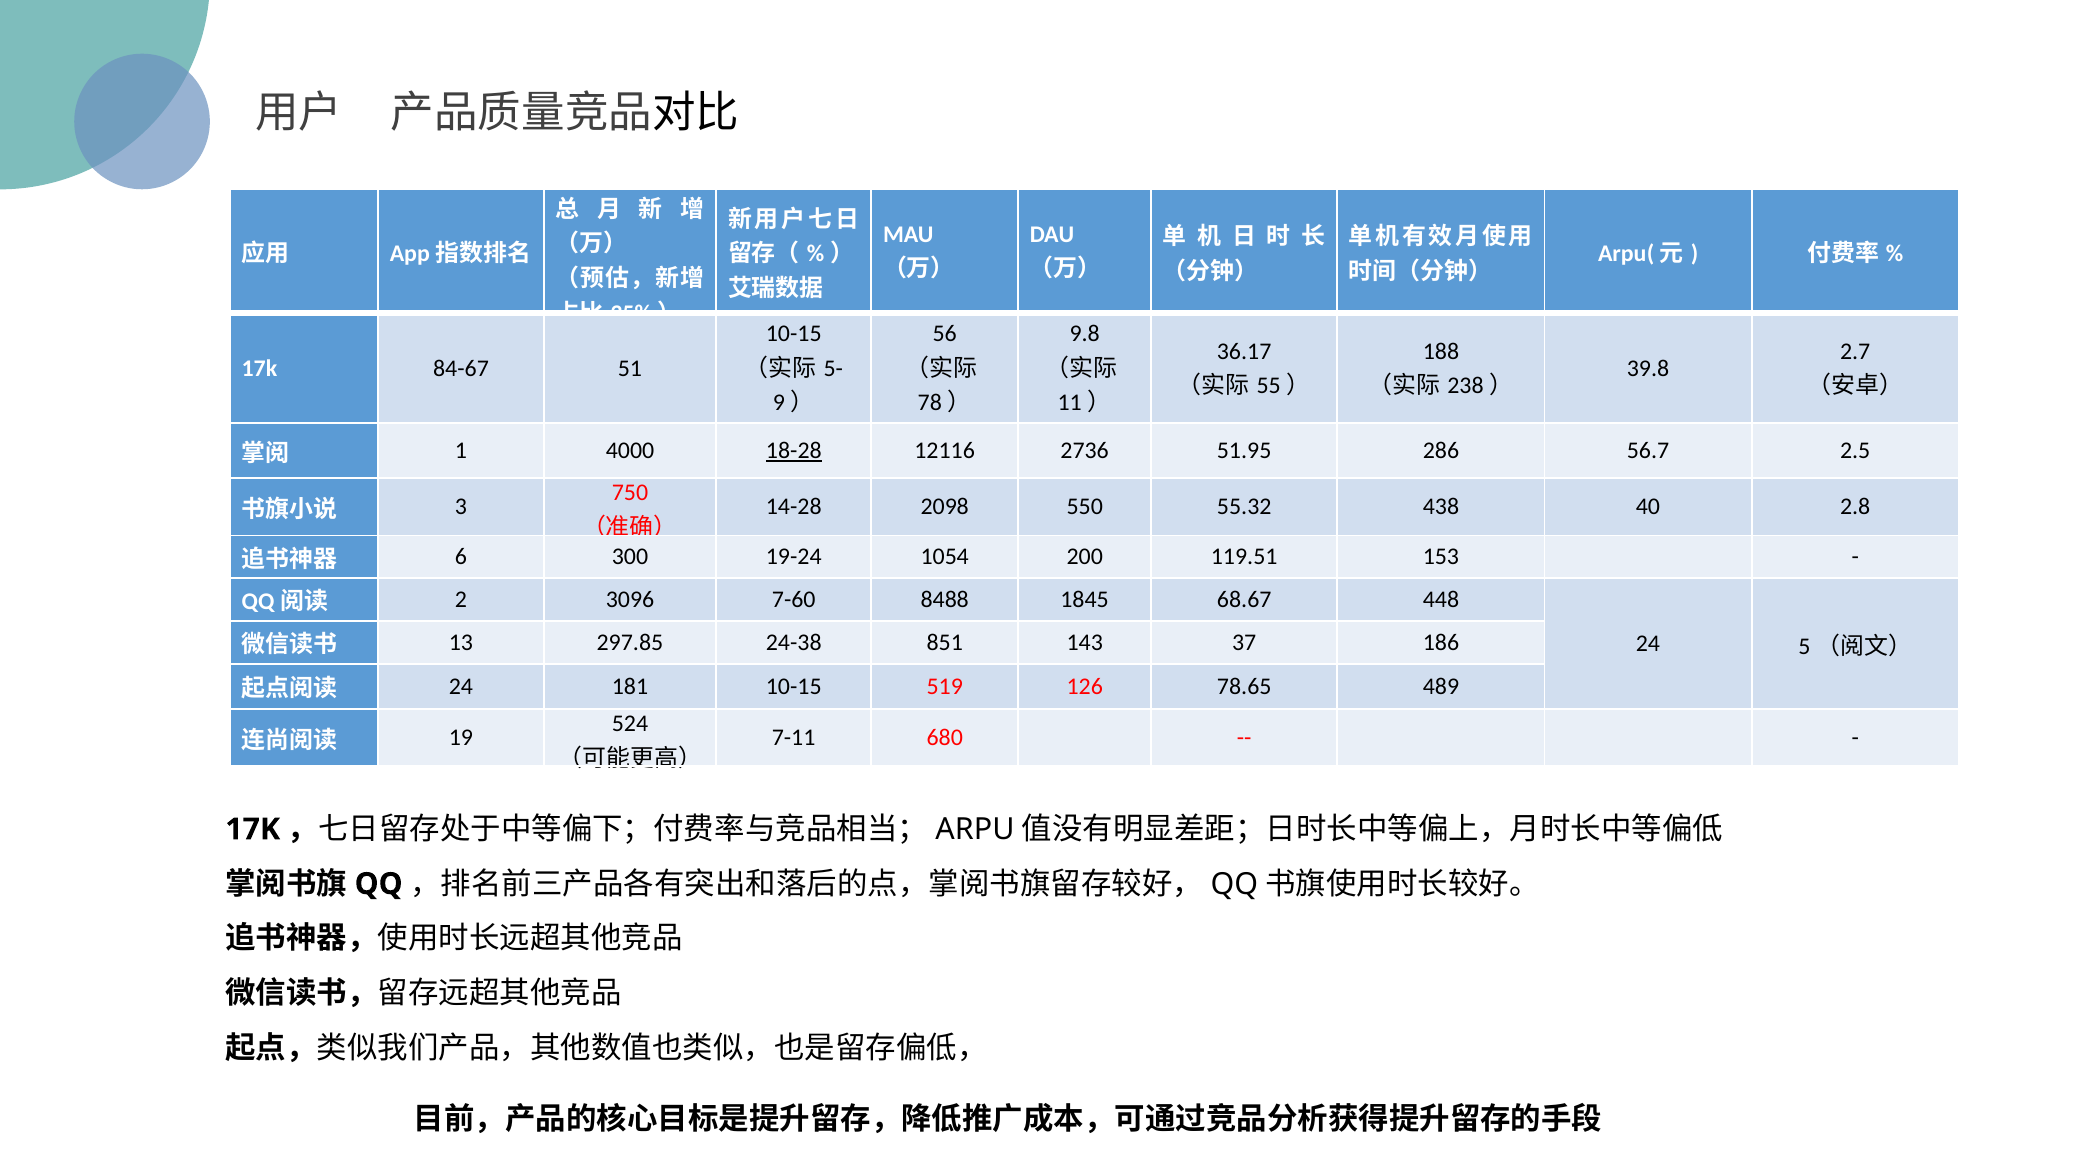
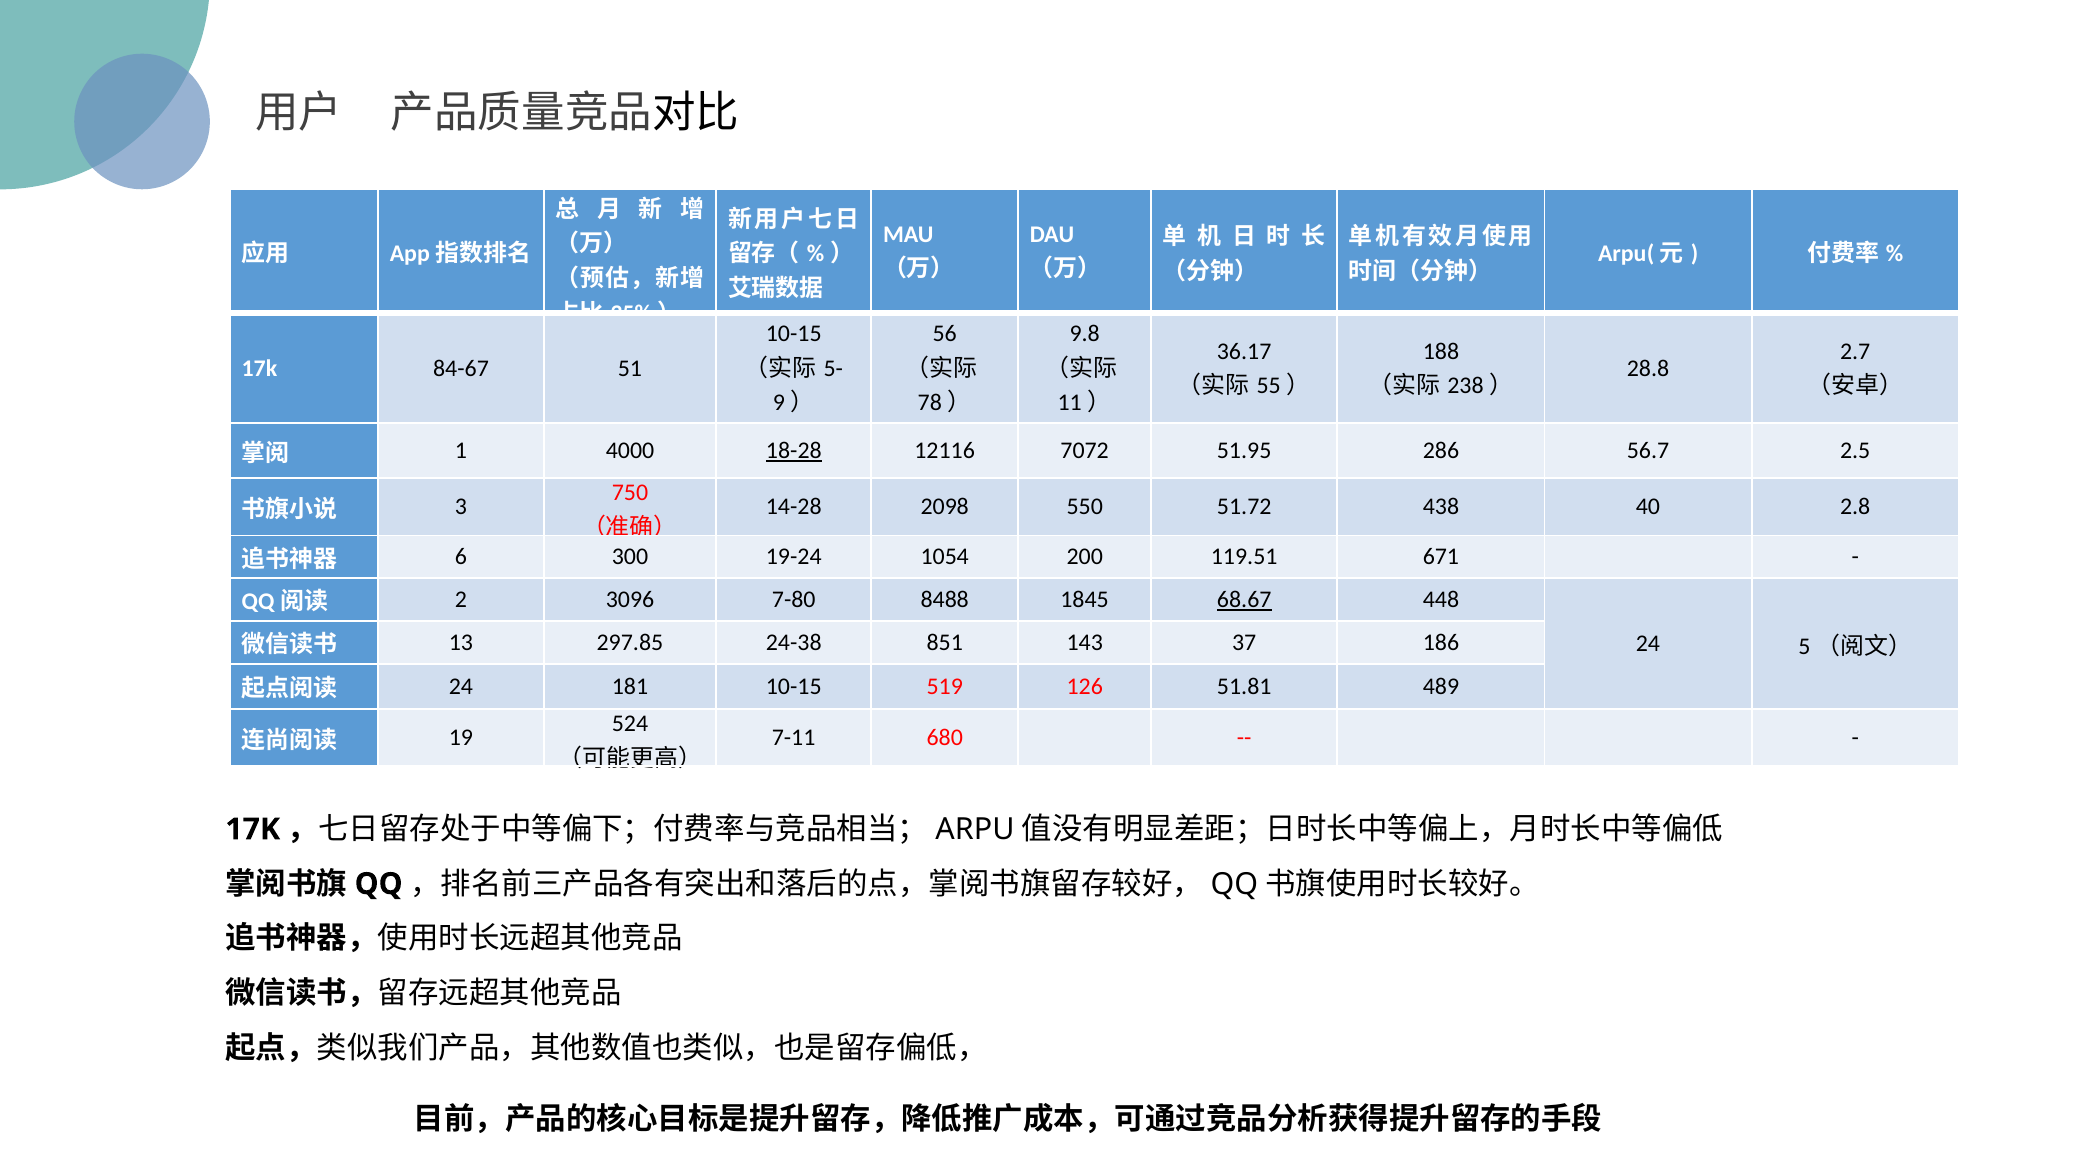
39.8: 39.8 -> 28.8
2736: 2736 -> 7072
55.32: 55.32 -> 51.72
153: 153 -> 671
7-60: 7-60 -> 7-80
68.67 underline: none -> present
78.65: 78.65 -> 51.81
